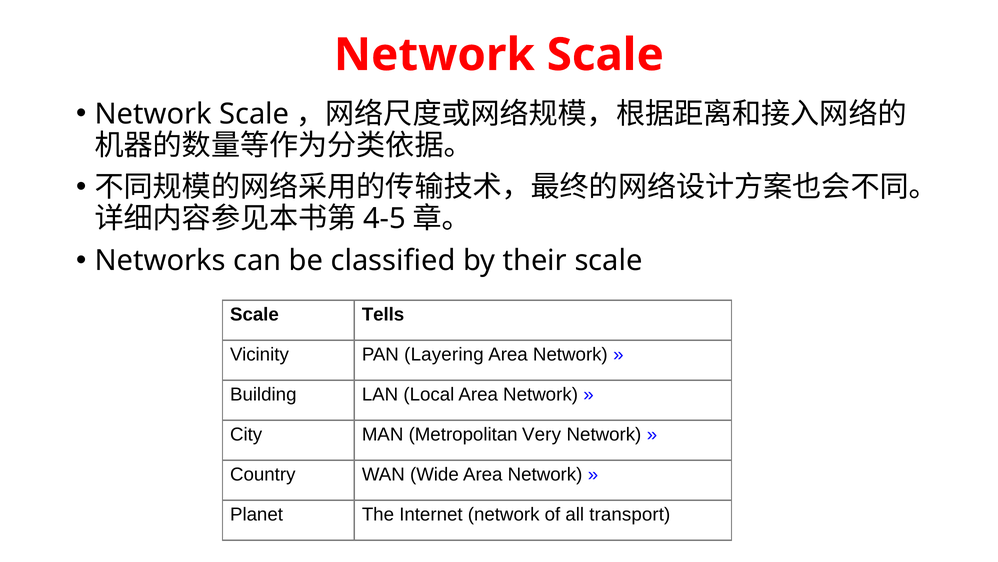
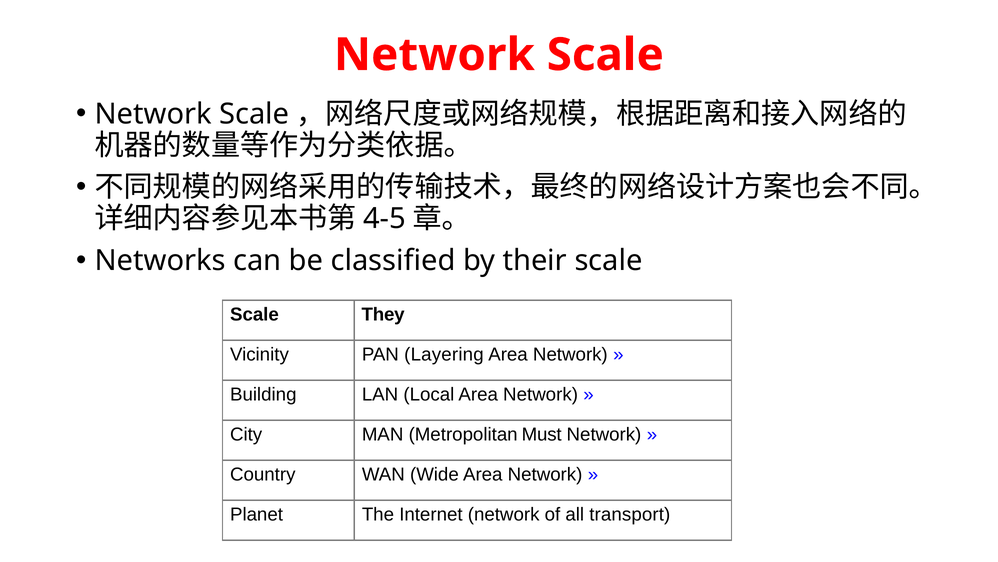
Tells: Tells -> They
Very: Very -> Must
